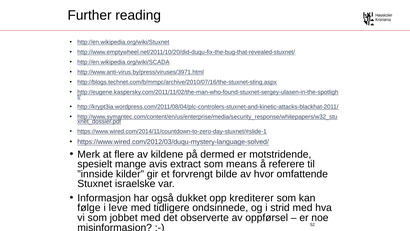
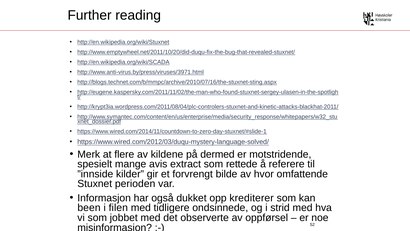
means: means -> rettede
israelske: israelske -> perioden
følge: følge -> been
leve: leve -> filen
